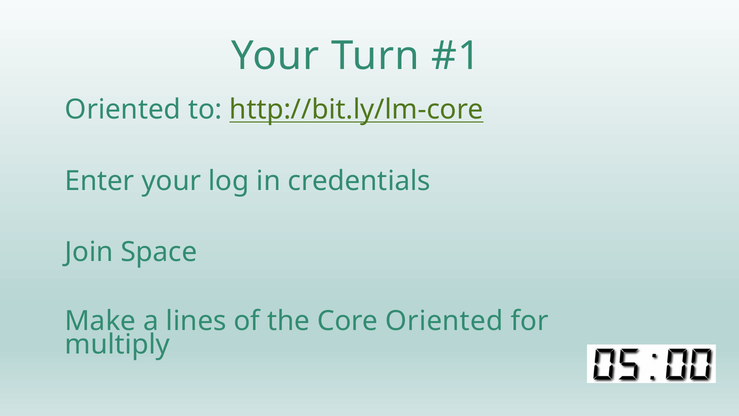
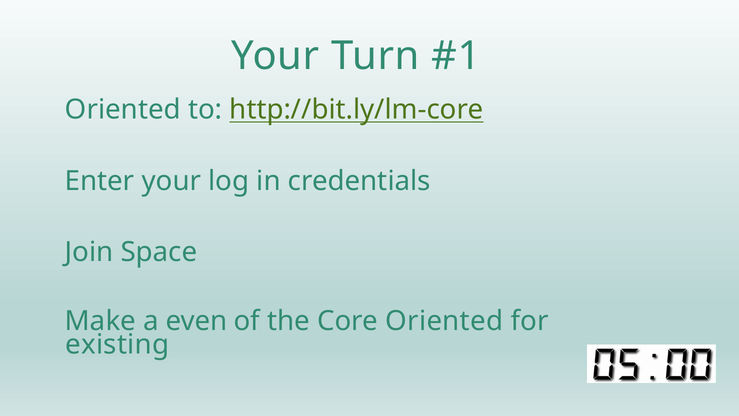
lines: lines -> even
multiply: multiply -> existing
